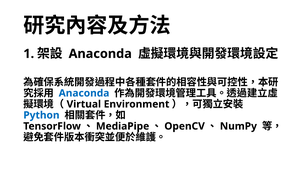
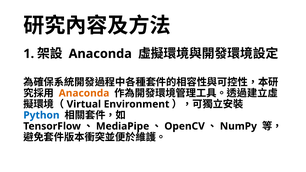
Anaconda at (84, 93) colour: blue -> orange
